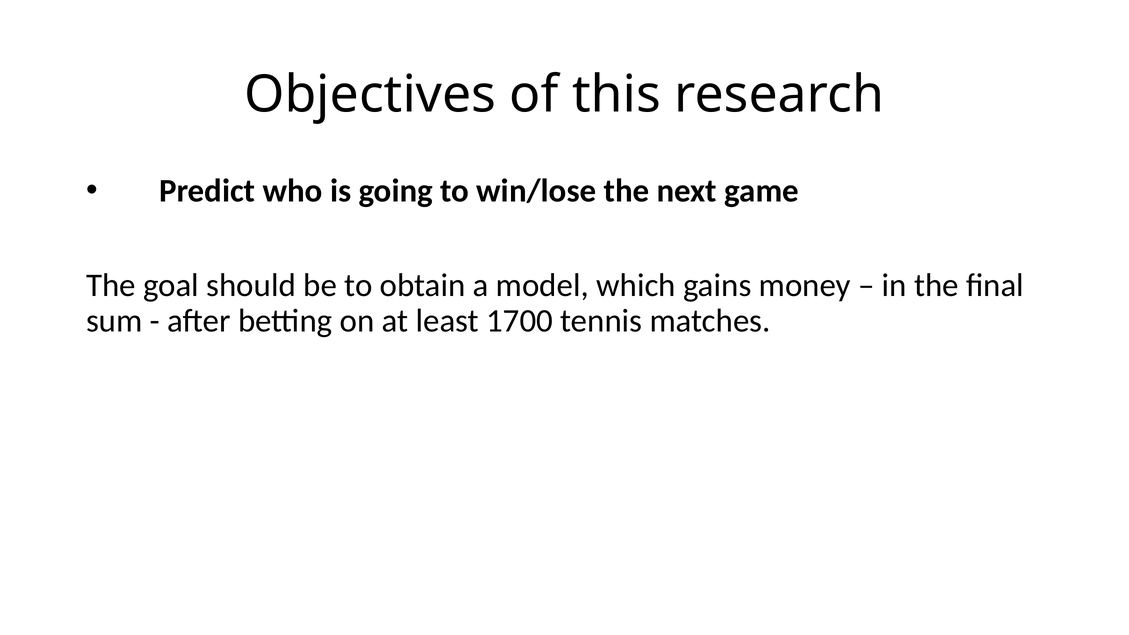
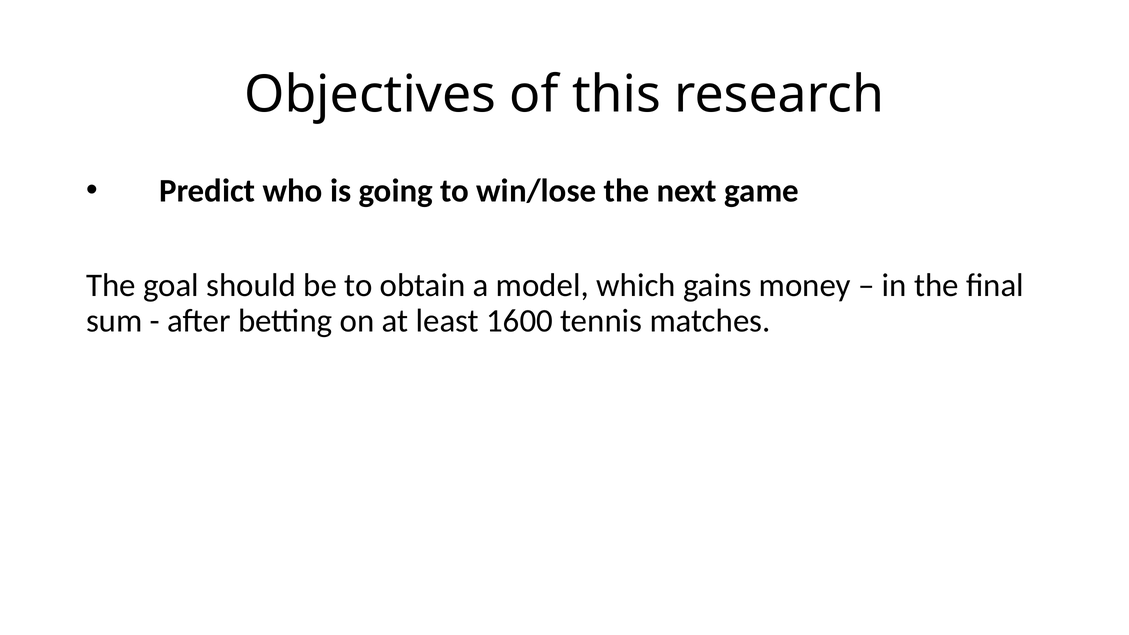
1700: 1700 -> 1600
